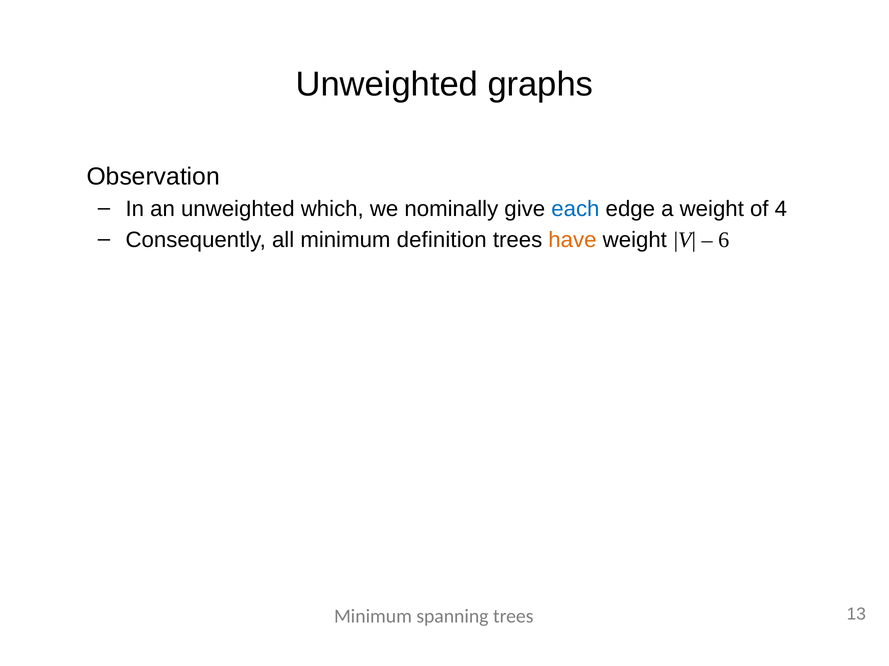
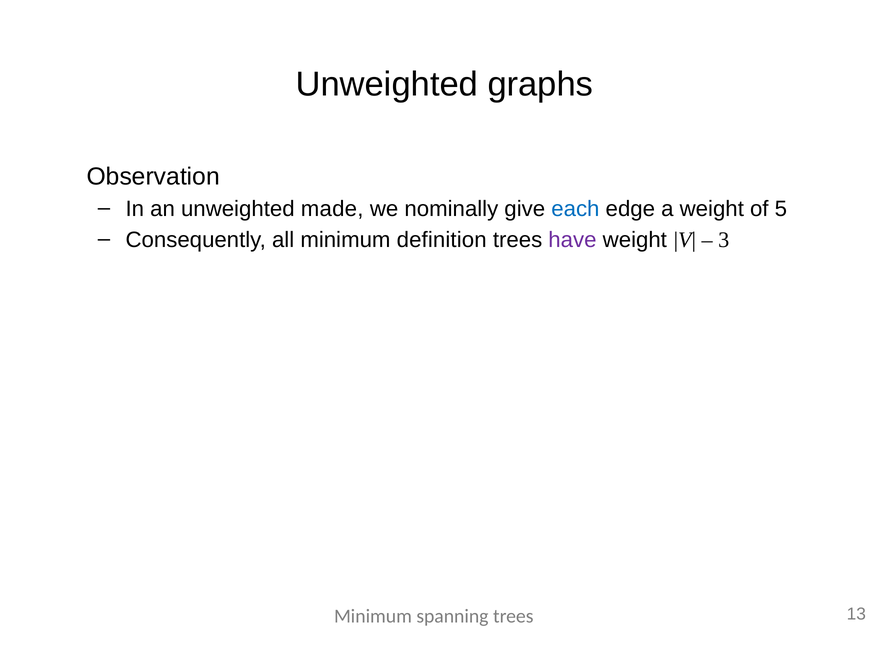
which: which -> made
4: 4 -> 5
have colour: orange -> purple
6: 6 -> 3
